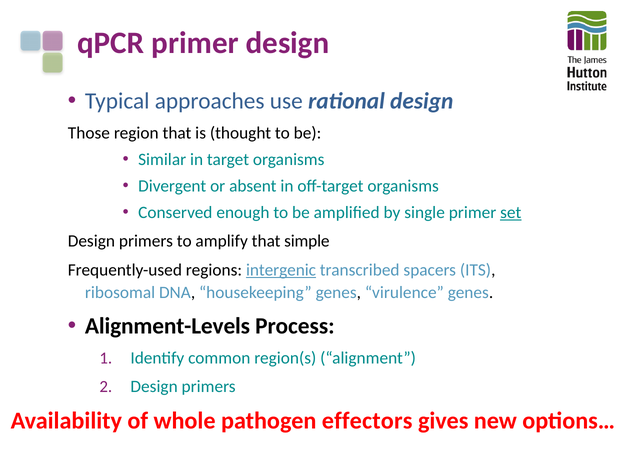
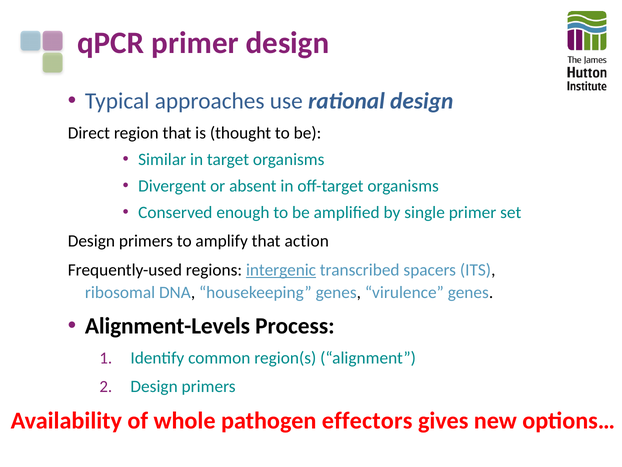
Those: Those -> Direct
set underline: present -> none
simple: simple -> action
